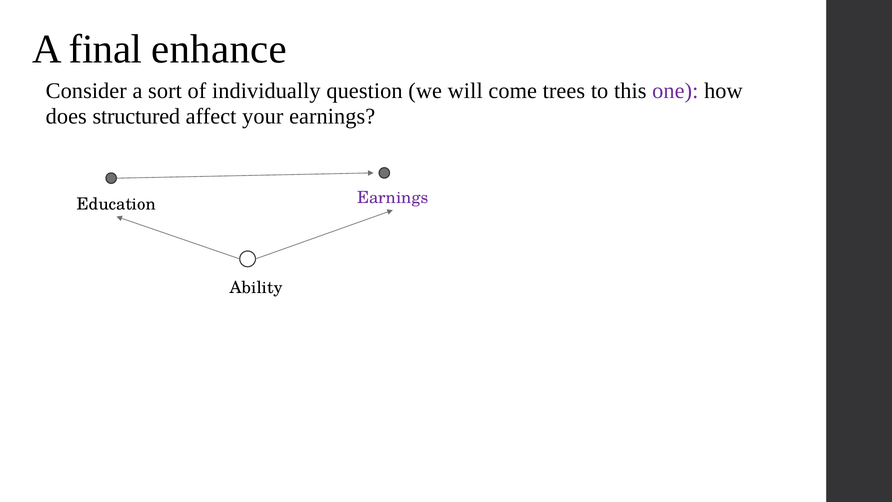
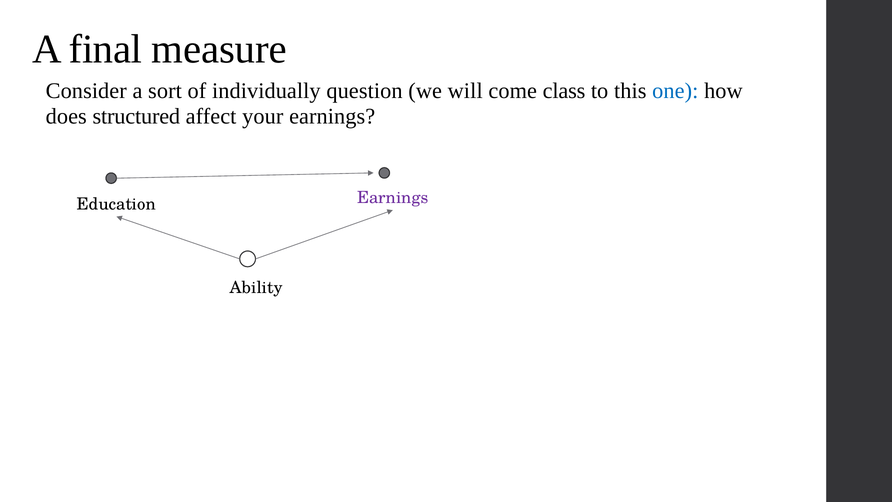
enhance: enhance -> measure
trees: trees -> class
one colour: purple -> blue
